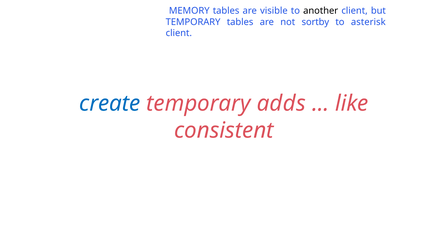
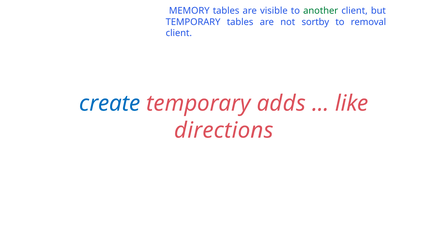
another colour: black -> green
asterisk: asterisk -> removal
consistent: consistent -> directions
